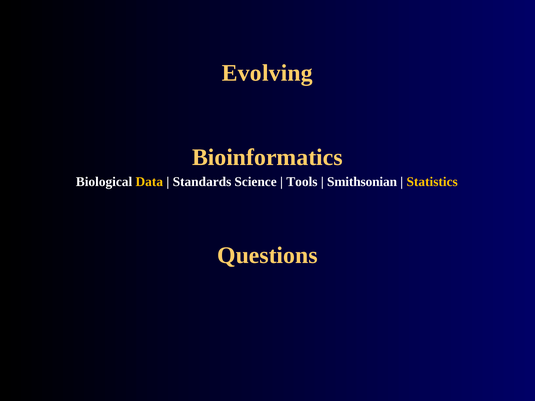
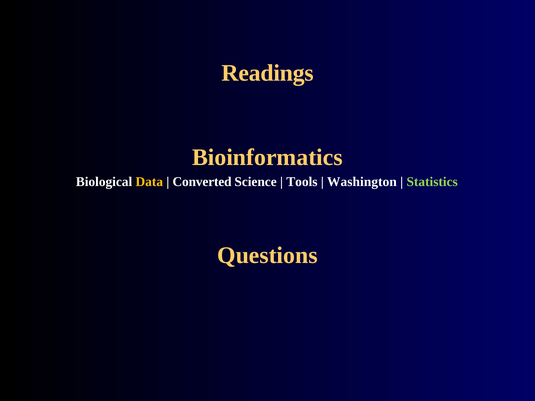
Evolving: Evolving -> Readings
Standards: Standards -> Converted
Smithsonian: Smithsonian -> Washington
Statistics colour: yellow -> light green
